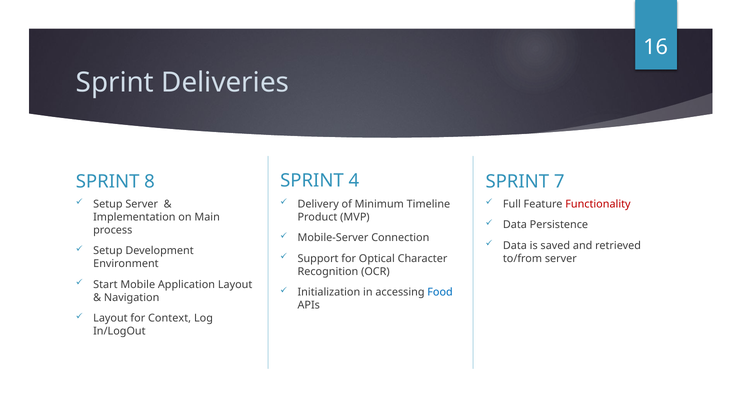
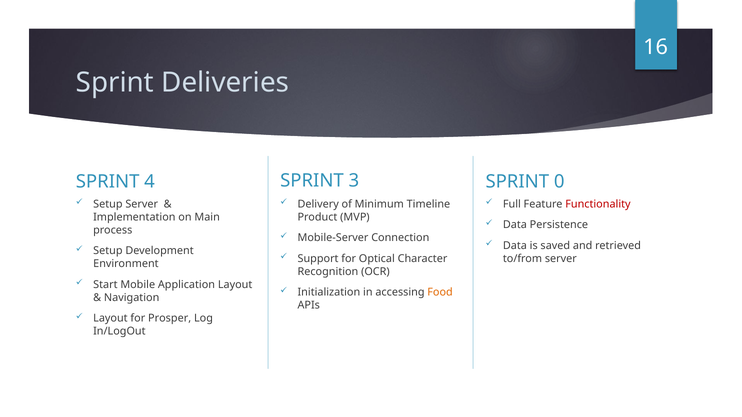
4: 4 -> 3
8: 8 -> 4
7: 7 -> 0
Food colour: blue -> orange
Context: Context -> Prosper
